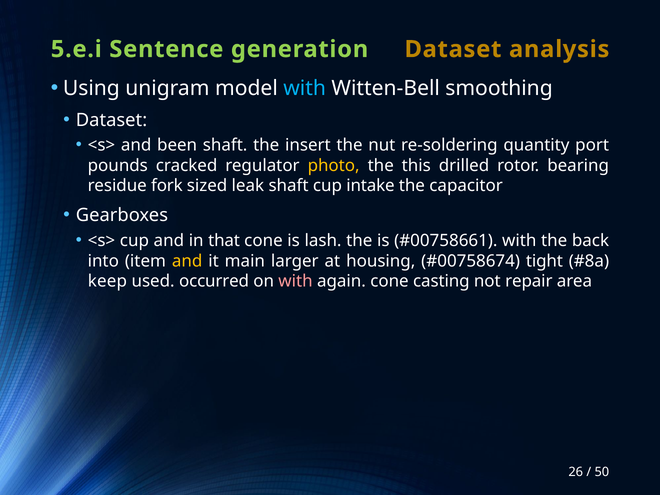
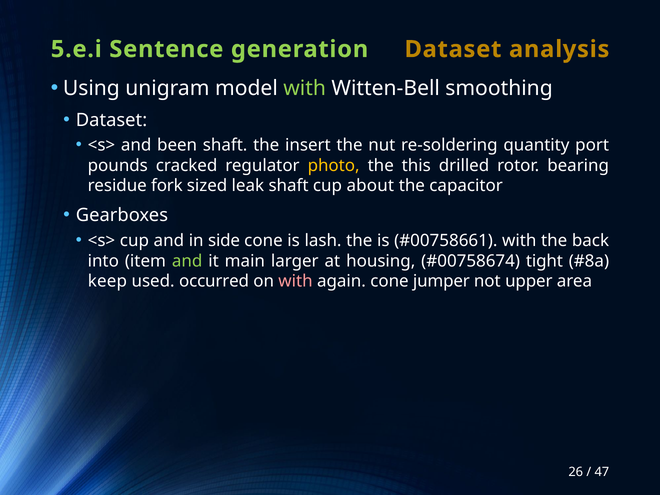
with at (305, 88) colour: light blue -> light green
intake: intake -> about
that: that -> side
and at (187, 261) colour: yellow -> light green
casting: casting -> jumper
repair: repair -> upper
50: 50 -> 47
